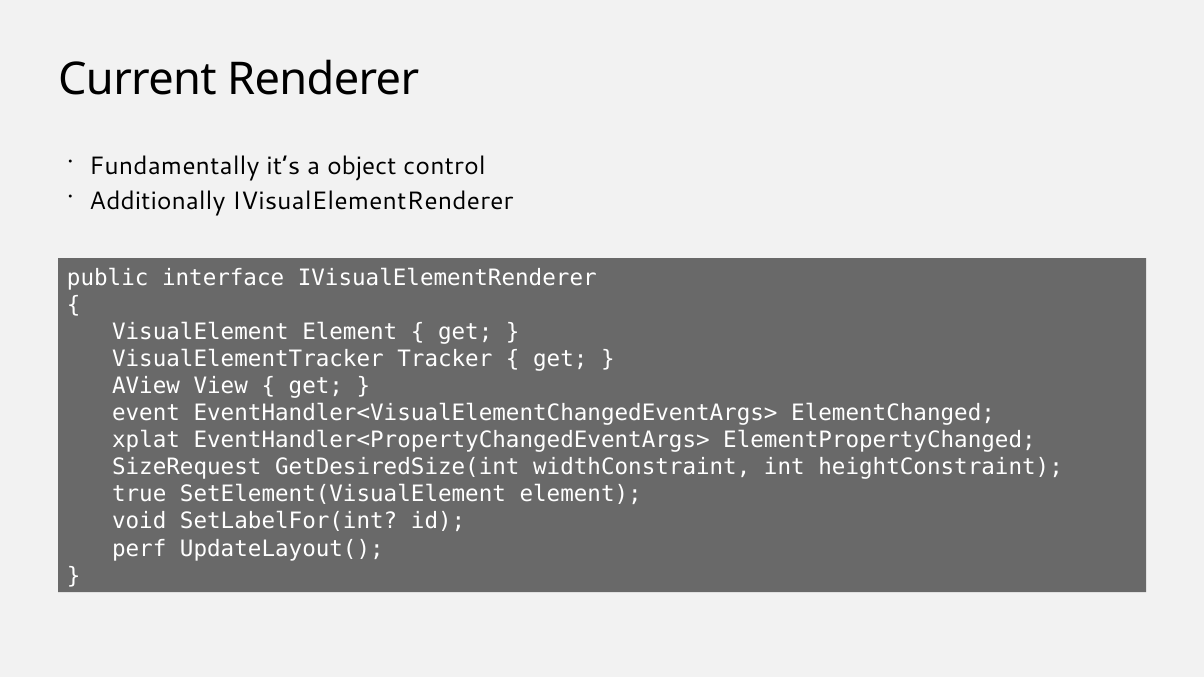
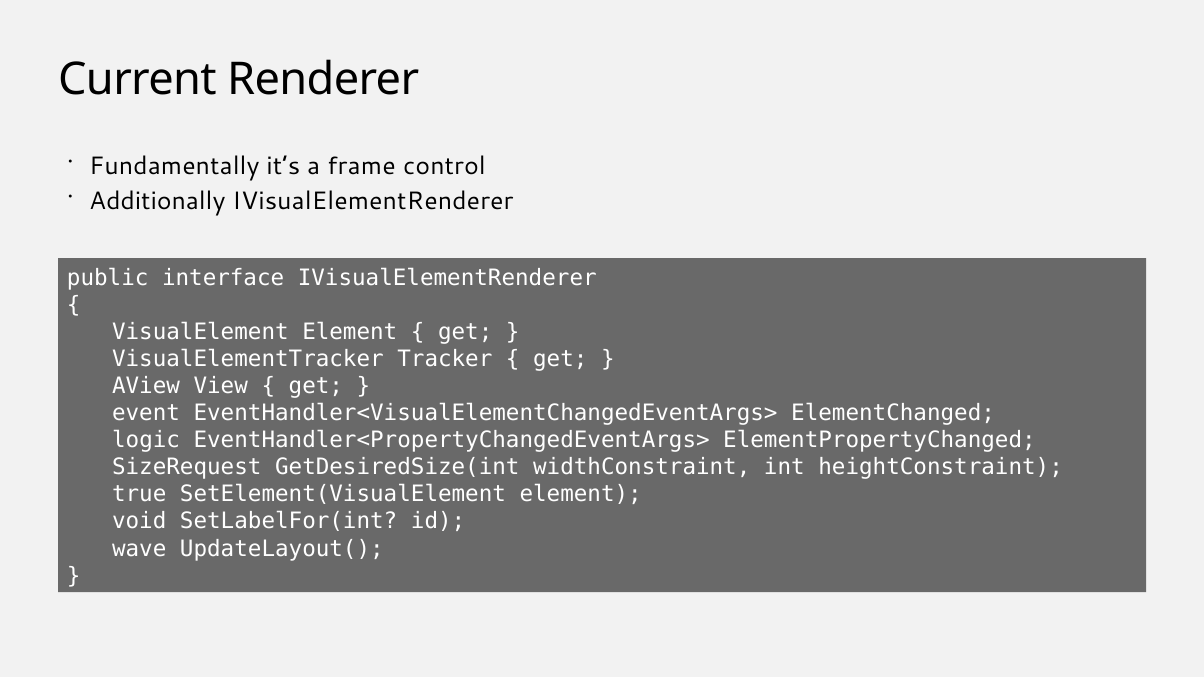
object: object -> frame
xplat: xplat -> logic
perf: perf -> wave
